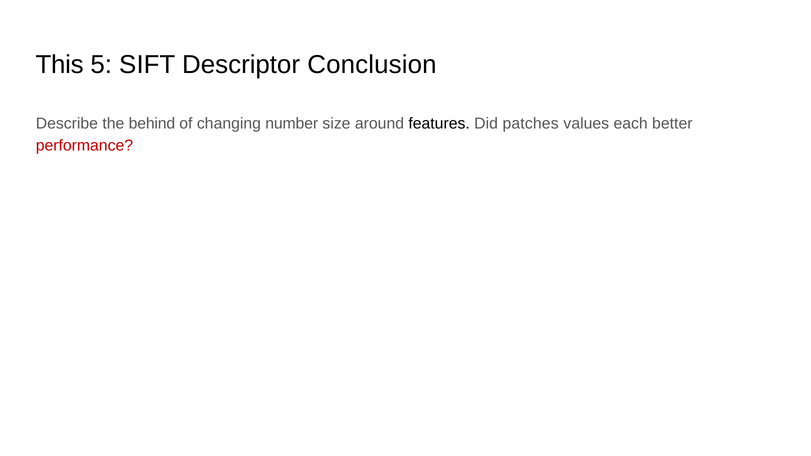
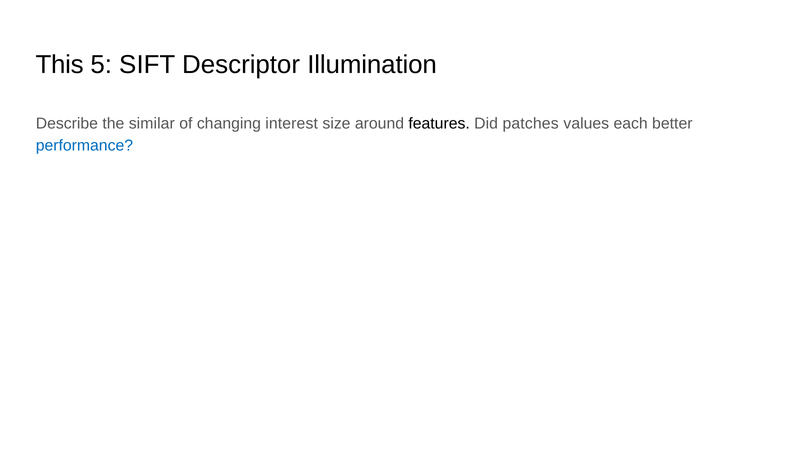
Conclusion: Conclusion -> Illumination
behind: behind -> similar
number: number -> interest
performance colour: red -> blue
